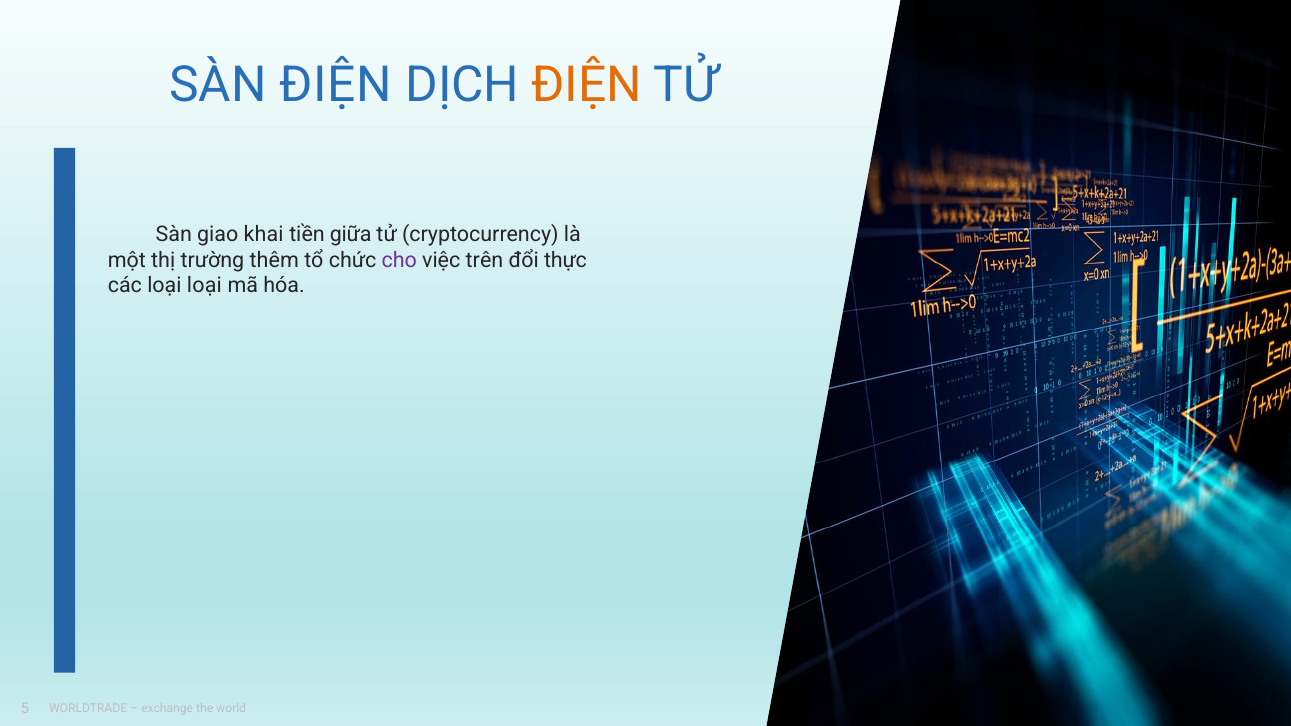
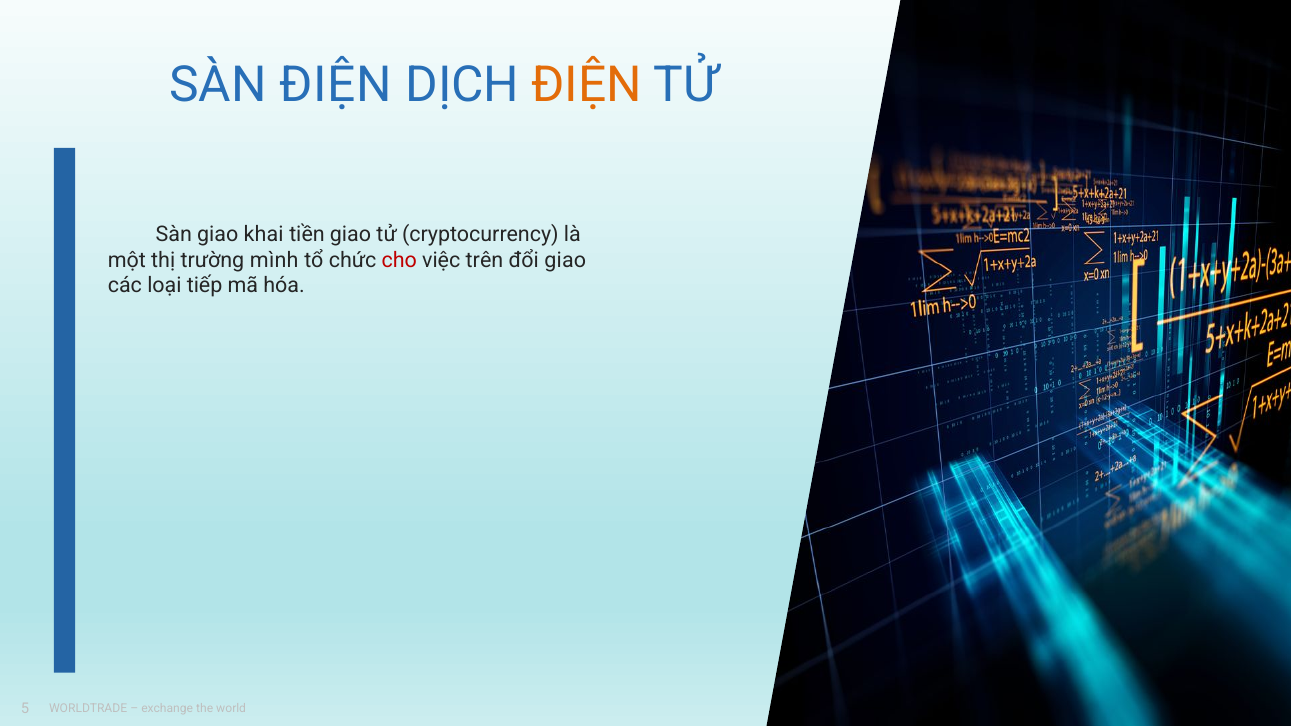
tiền giữa: giữa -> giao
thêm: thêm -> mình
cho colour: purple -> red
đổi thực: thực -> giao
loại loại: loại -> tiếp
